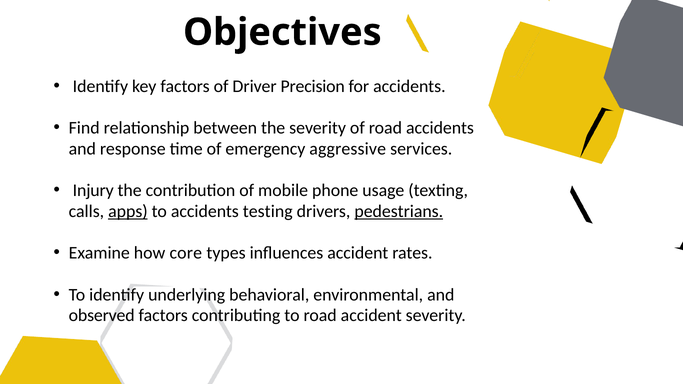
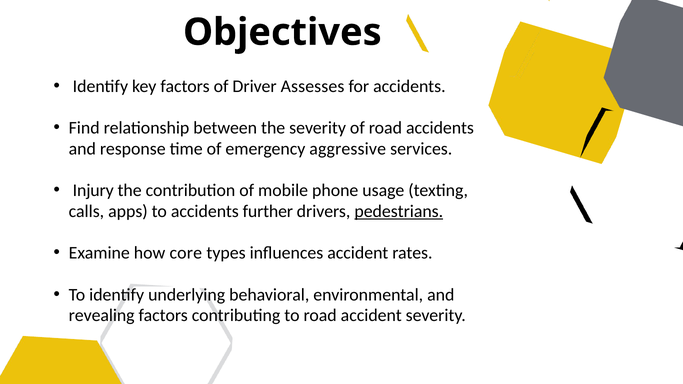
Precision: Precision -> Assesses
apps underline: present -> none
testing: testing -> further
observed: observed -> revealing
